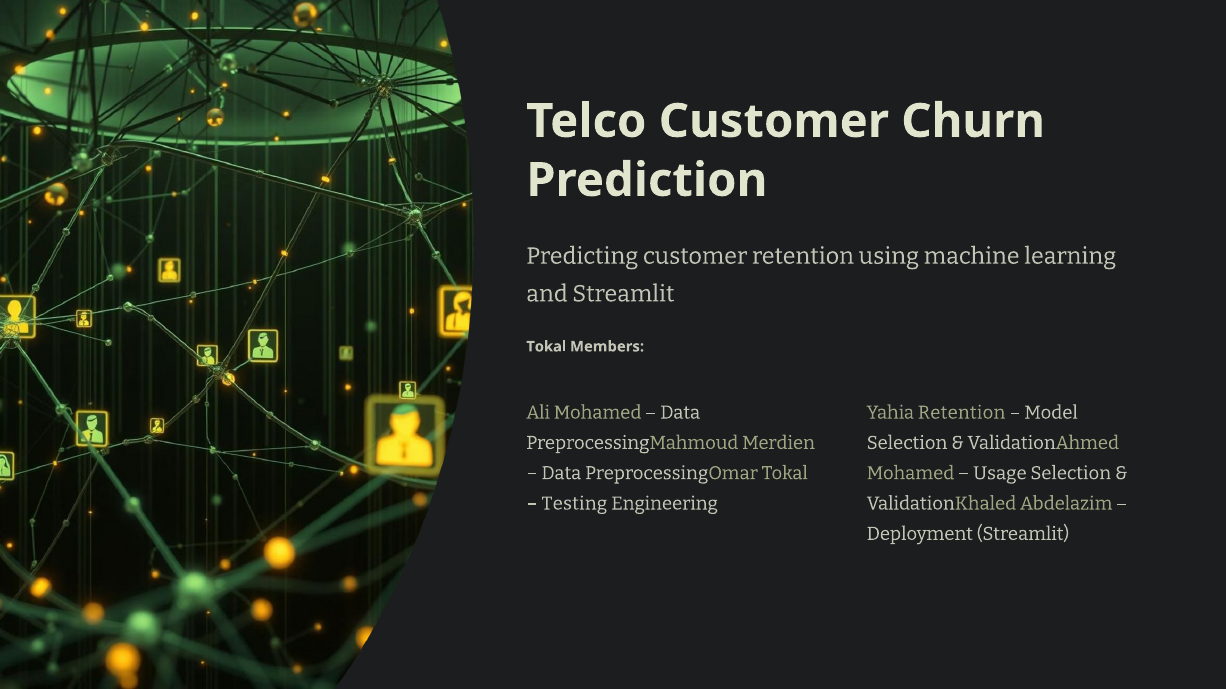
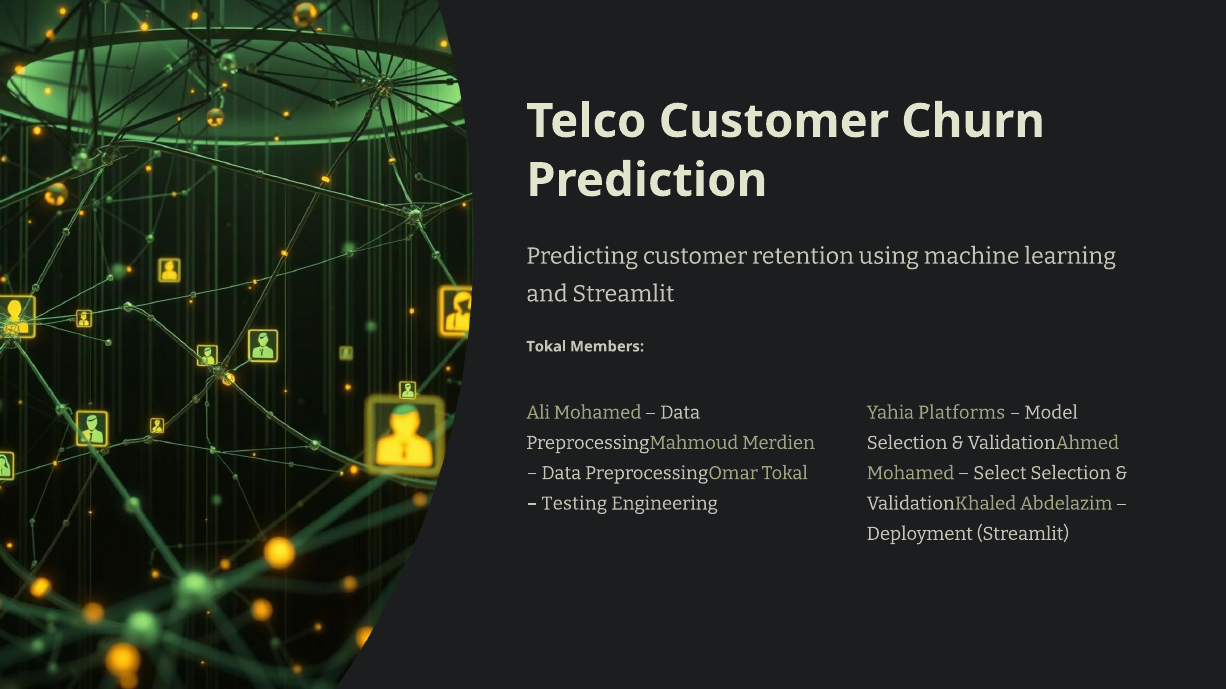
Yahia Retention: Retention -> Platforms
Usage: Usage -> Select
